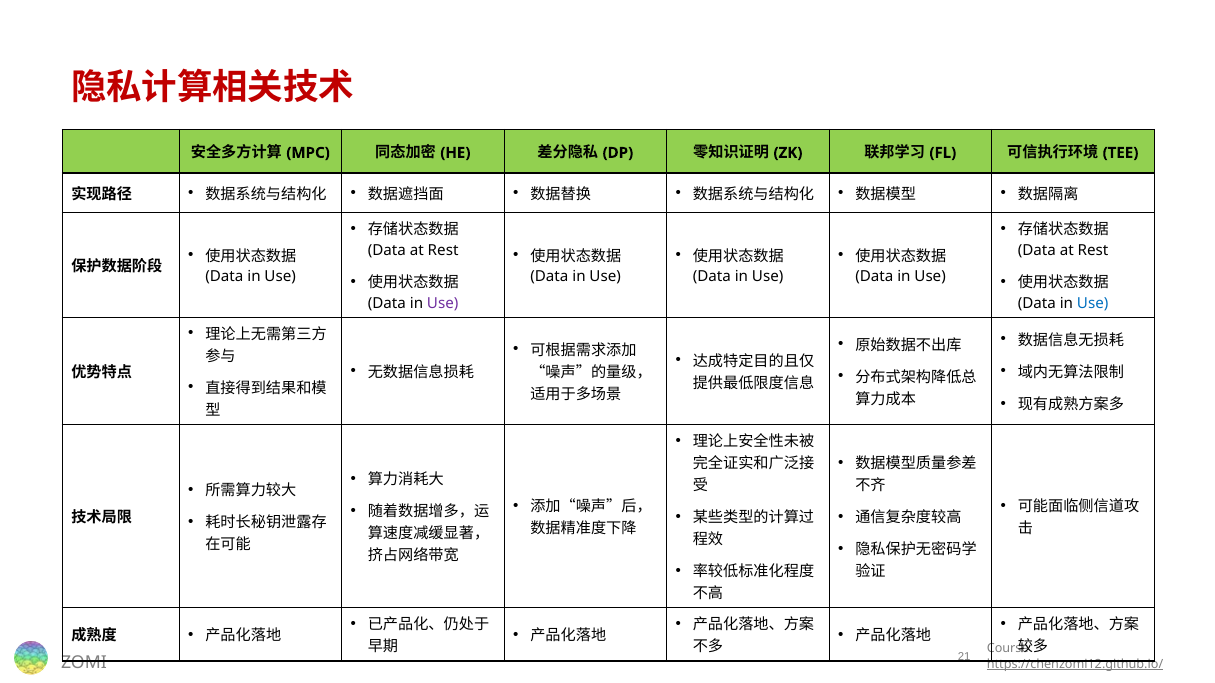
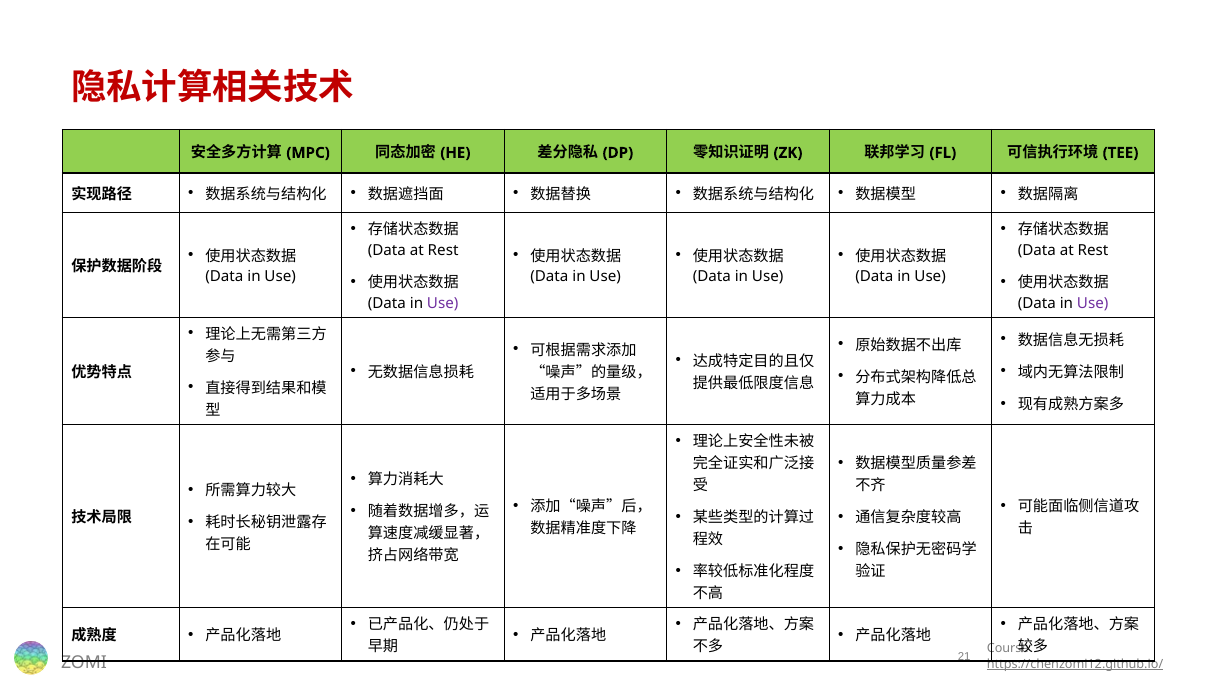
Use at (1093, 303) colour: blue -> purple
